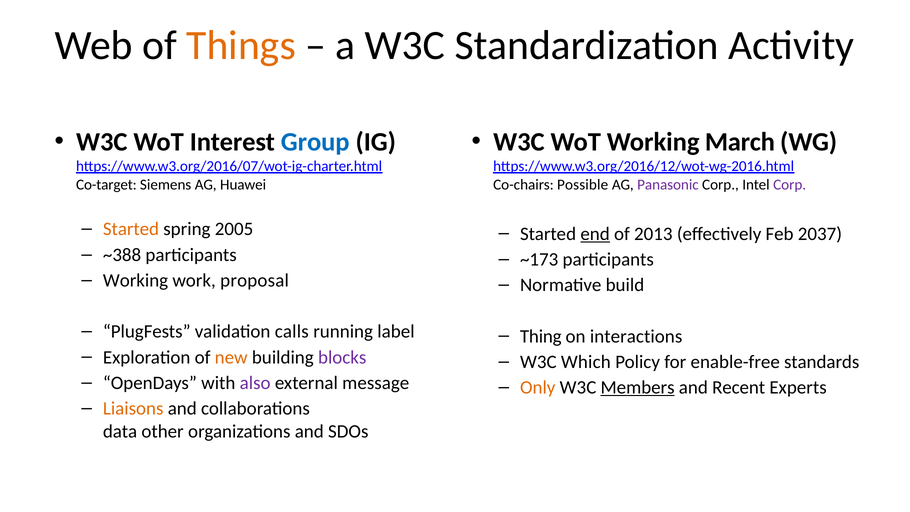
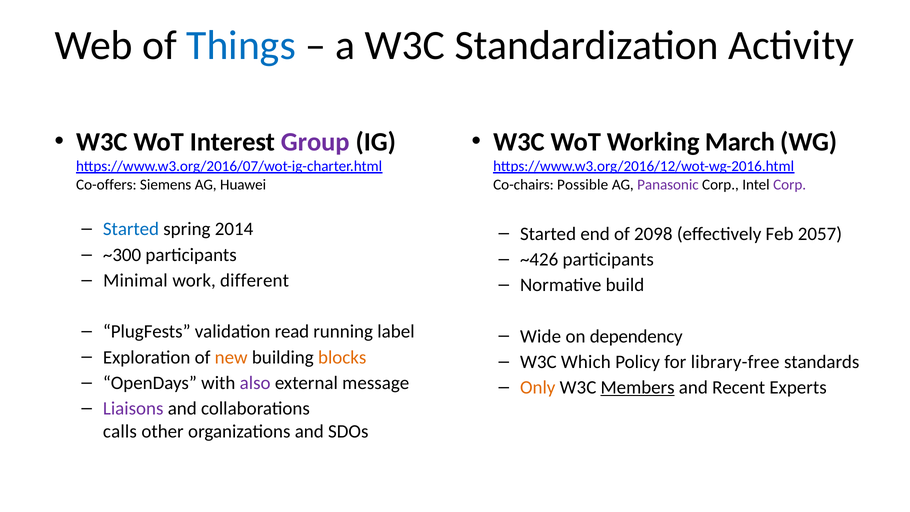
Things colour: orange -> blue
Group colour: blue -> purple
Co-target: Co-target -> Co-offers
Started at (131, 229) colour: orange -> blue
2005: 2005 -> 2014
end underline: present -> none
2013: 2013 -> 2098
2037: 2037 -> 2057
~388: ~388 -> ~300
~173: ~173 -> ~426
Working at (136, 280): Working -> Minimal
proposal: proposal -> different
calls: calls -> read
Thing: Thing -> Wide
interactions: interactions -> dependency
blocks colour: purple -> orange
enable-free: enable-free -> library-free
Liaisons colour: orange -> purple
data: data -> calls
